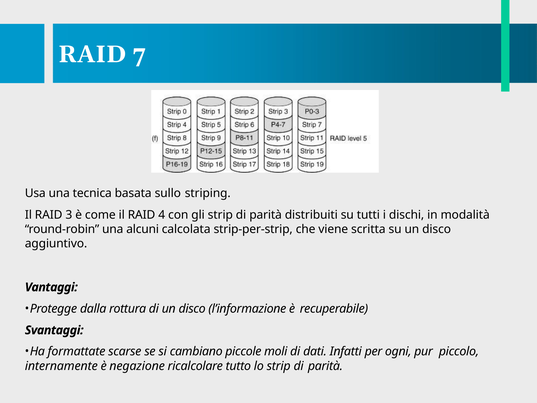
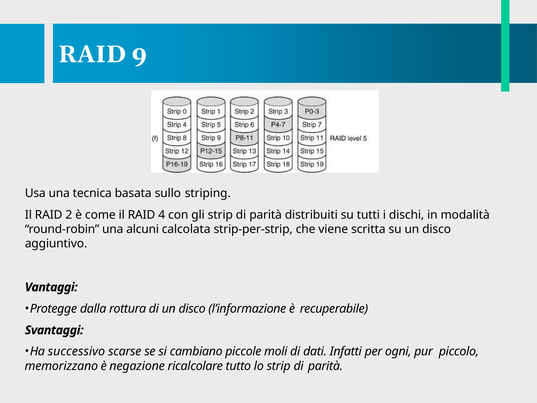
7: 7 -> 9
3: 3 -> 2
formattate: formattate -> successivo
internamente: internamente -> memorizzano
